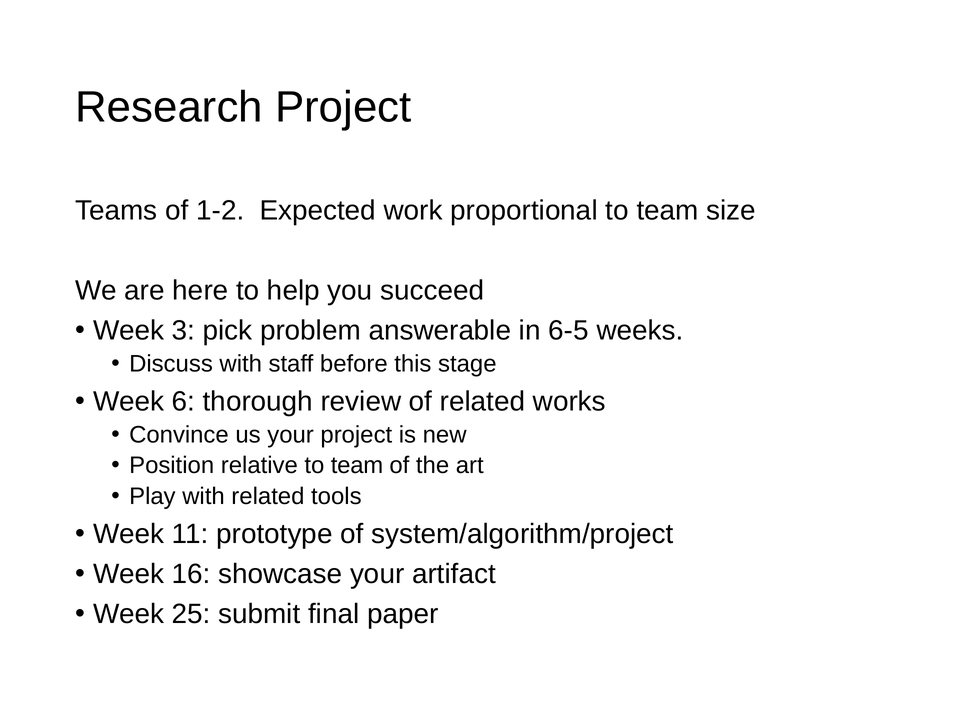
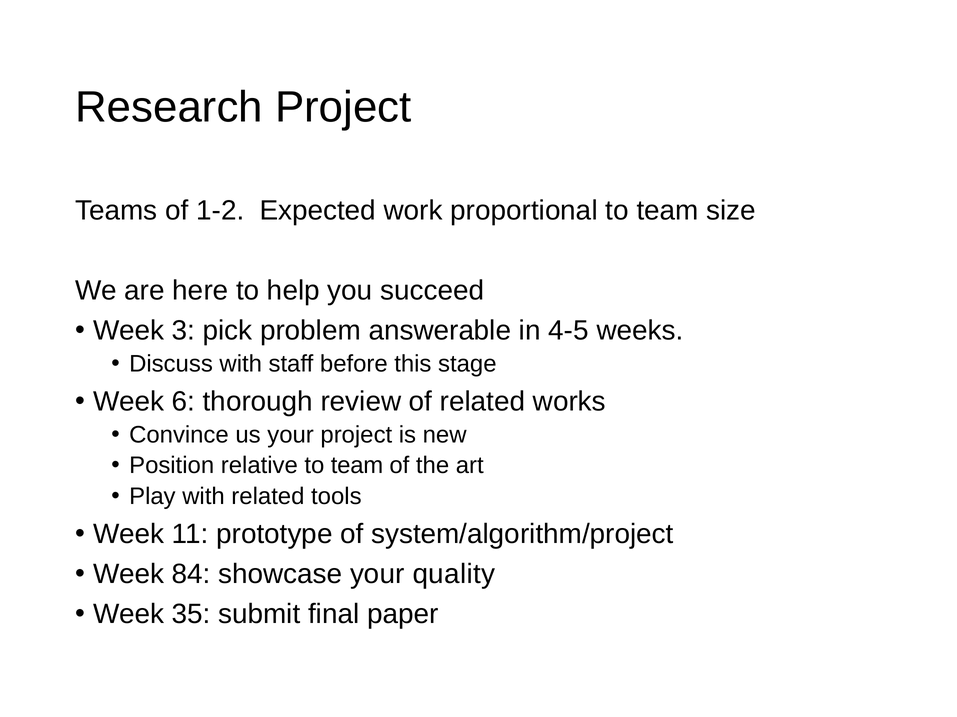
6-5: 6-5 -> 4-5
16: 16 -> 84
artifact: artifact -> quality
25: 25 -> 35
